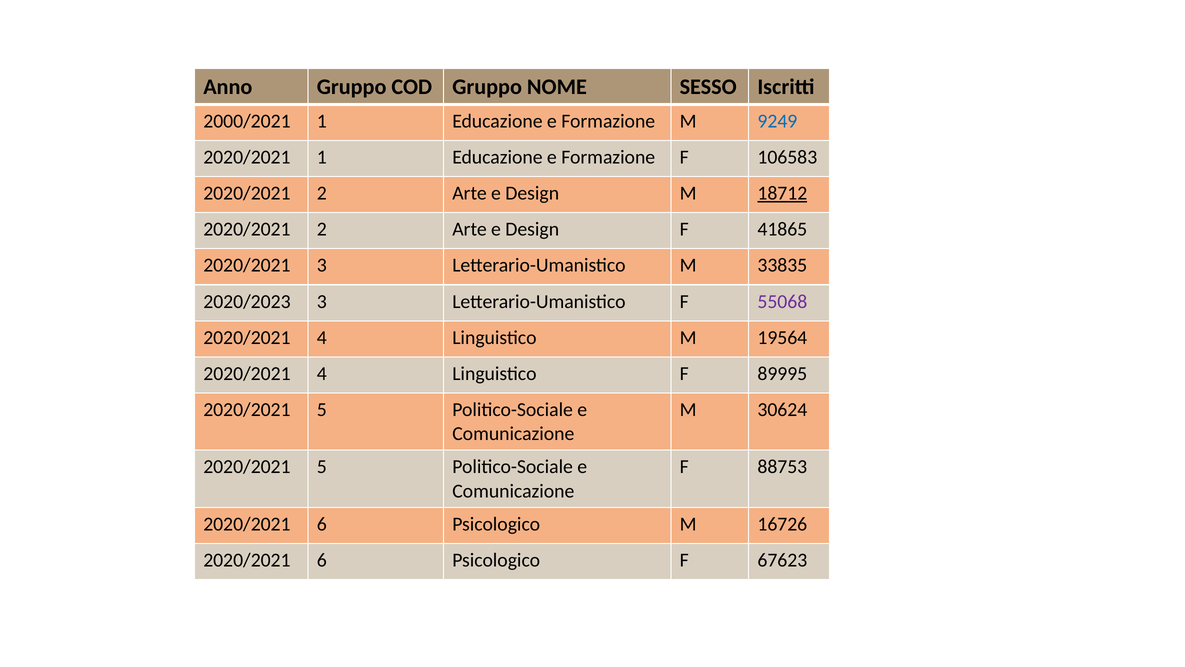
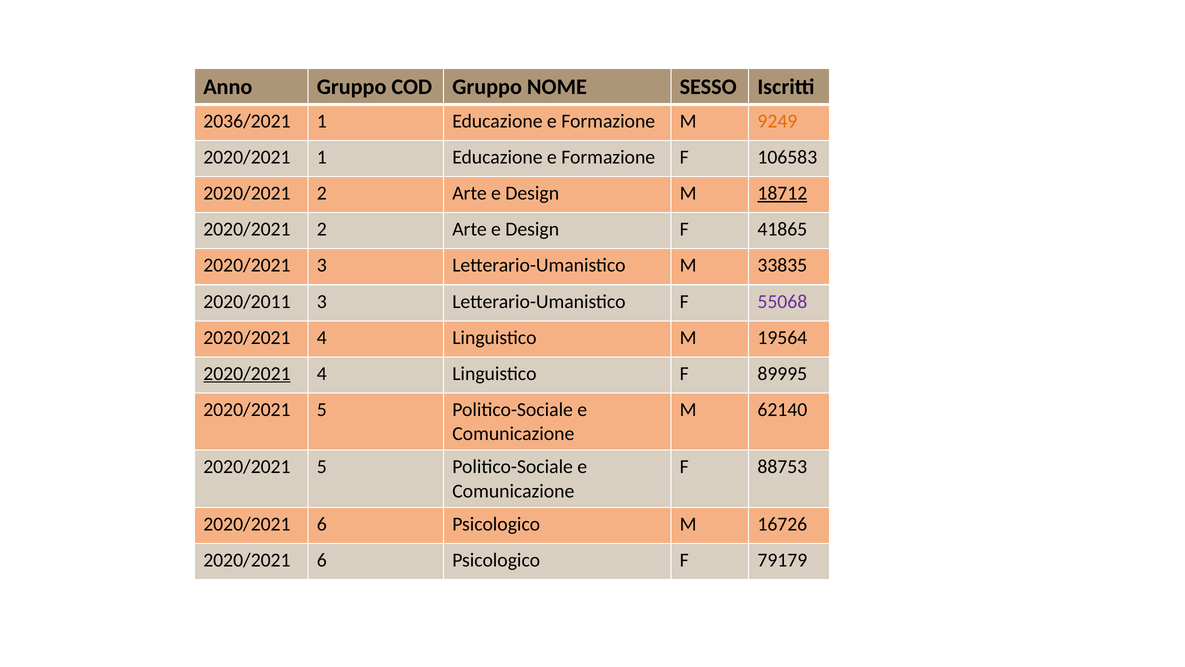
2000/2021: 2000/2021 -> 2036/2021
9249 colour: blue -> orange
2020/2023: 2020/2023 -> 2020/2011
2020/2021 at (247, 373) underline: none -> present
30624: 30624 -> 62140
67623: 67623 -> 79179
